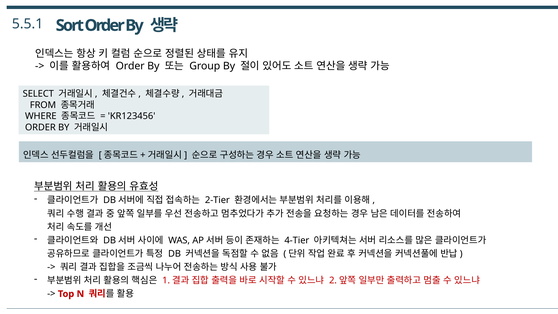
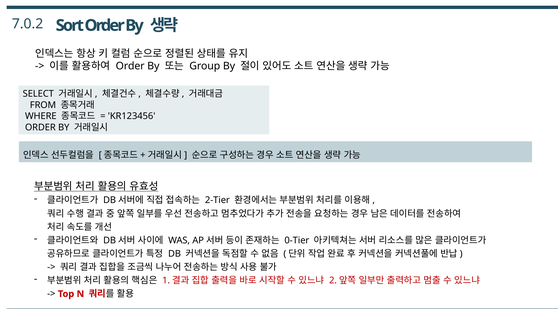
5.5.1: 5.5.1 -> 7.0.2
4-Tier: 4-Tier -> 0-Tier
